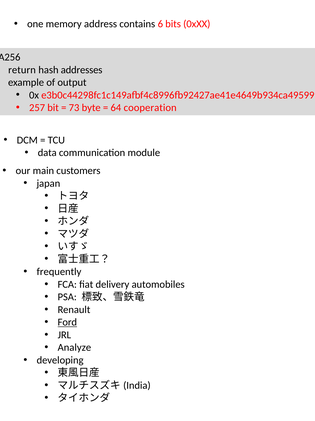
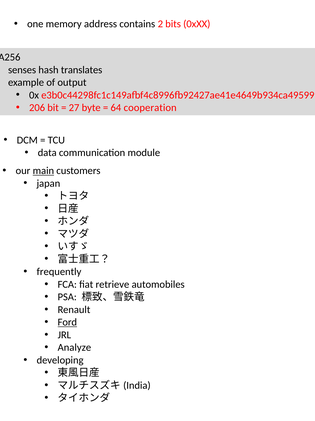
6: 6 -> 2
return: return -> senses
addresses: addresses -> translates
257: 257 -> 206
73: 73 -> 27
main underline: none -> present
delivery: delivery -> retrieve
